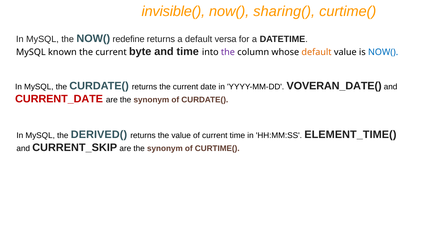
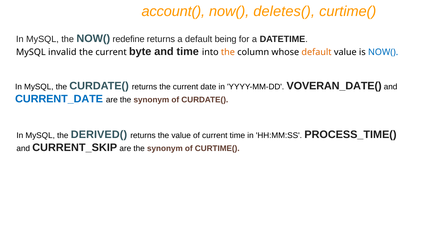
invisible(: invisible( -> account(
sharing(: sharing( -> deletes(
versa: versa -> being
known: known -> invalid
the at (228, 52) colour: purple -> orange
CURRENT_DATE colour: red -> blue
ELEMENT_TIME(: ELEMENT_TIME( -> PROCESS_TIME(
